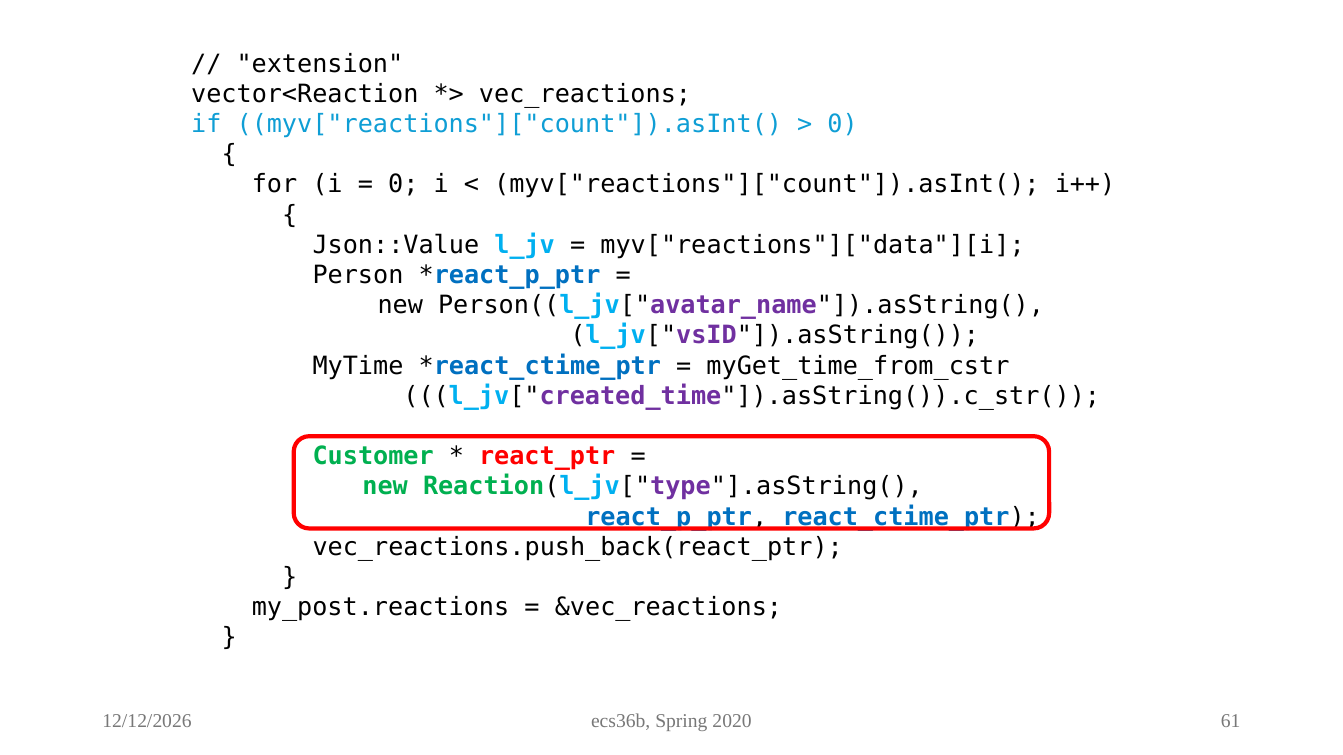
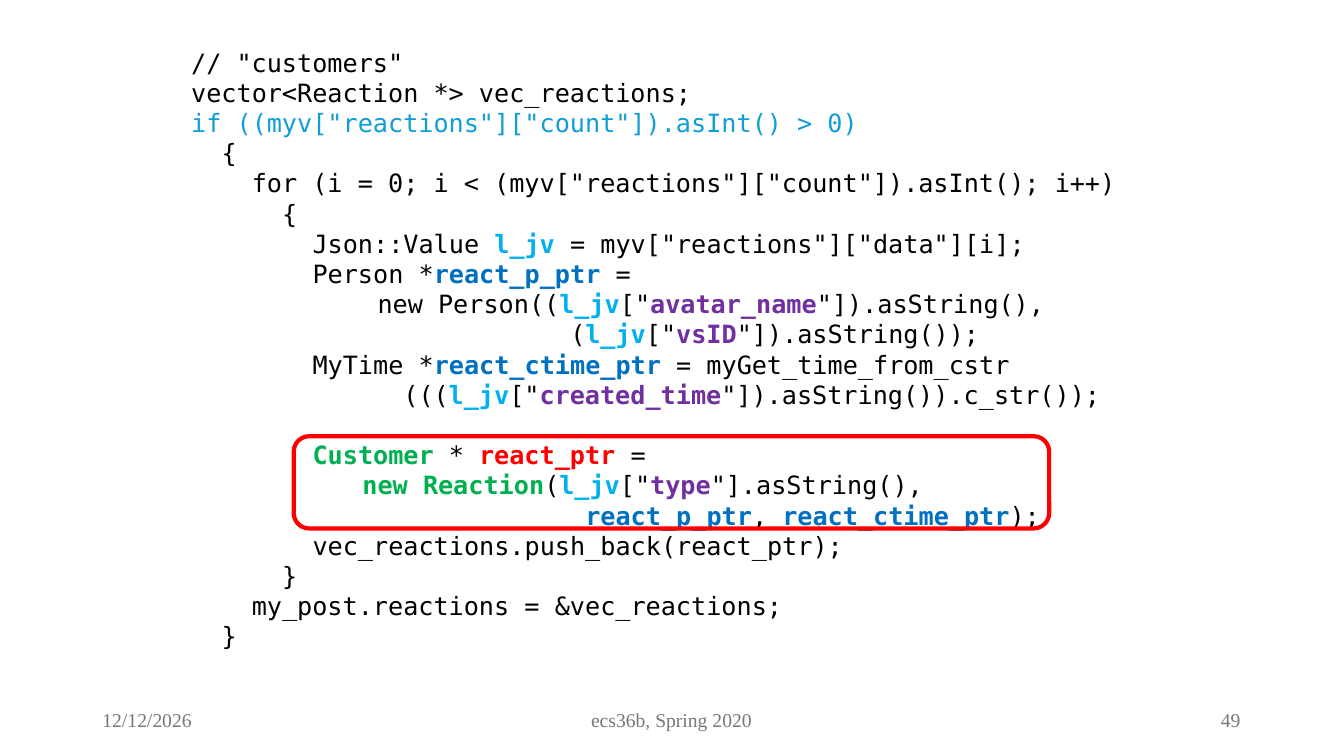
extension: extension -> customers
61: 61 -> 49
